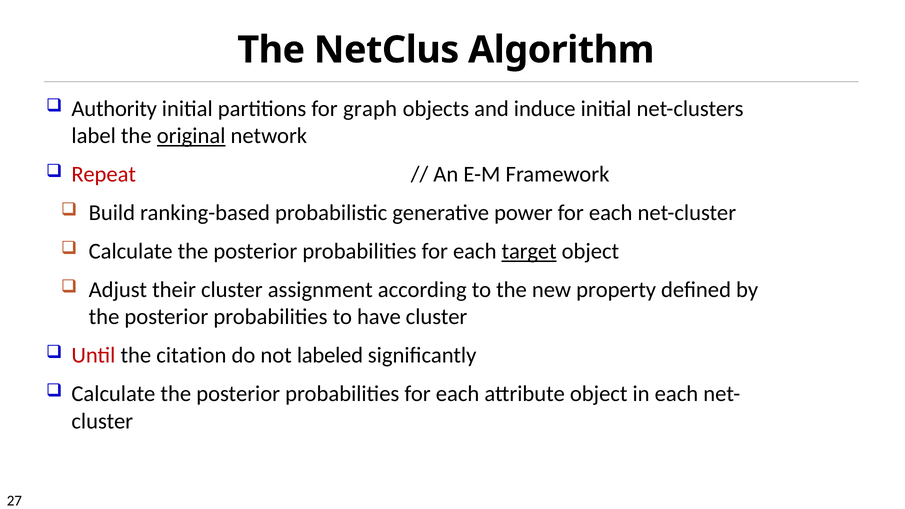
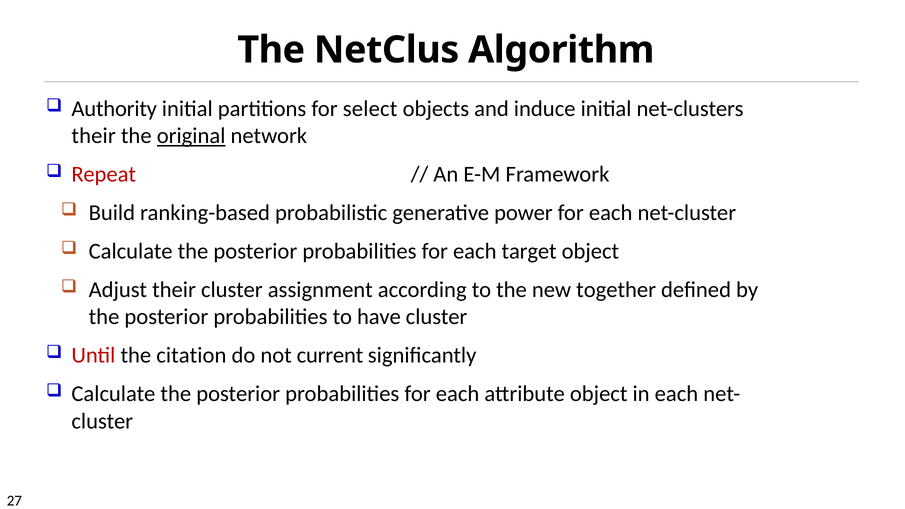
graph: graph -> select
label at (94, 136): label -> their
target underline: present -> none
property: property -> together
labeled: labeled -> current
